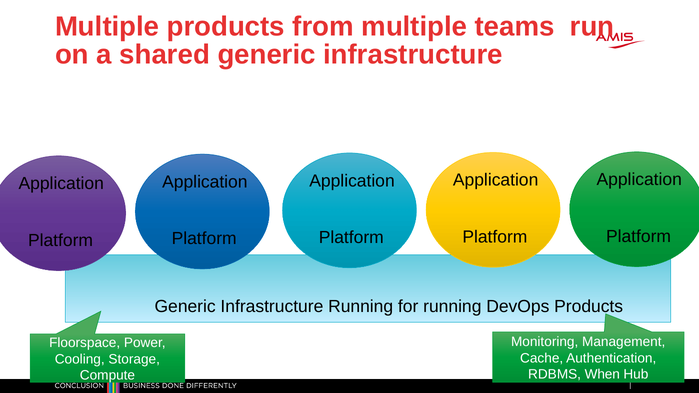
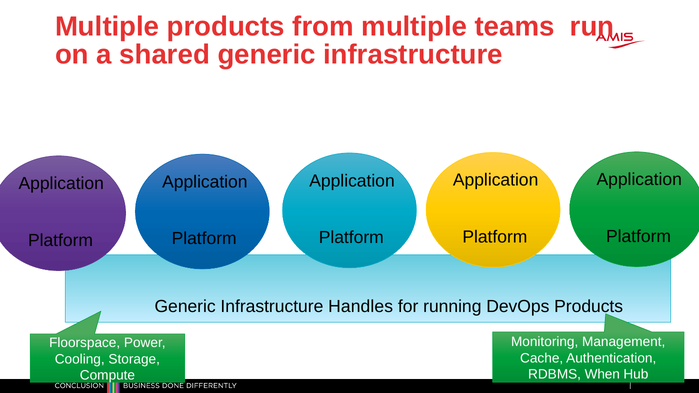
Infrastructure Running: Running -> Handles
